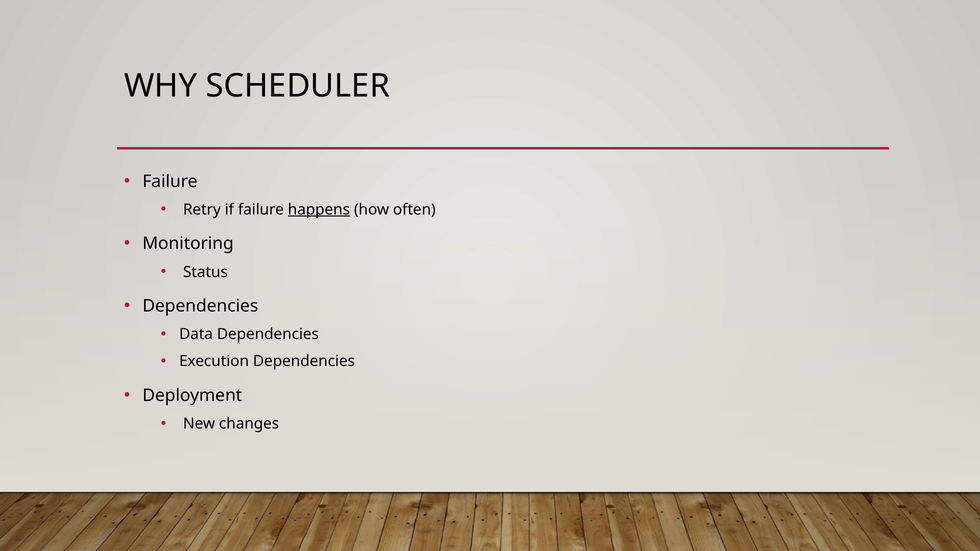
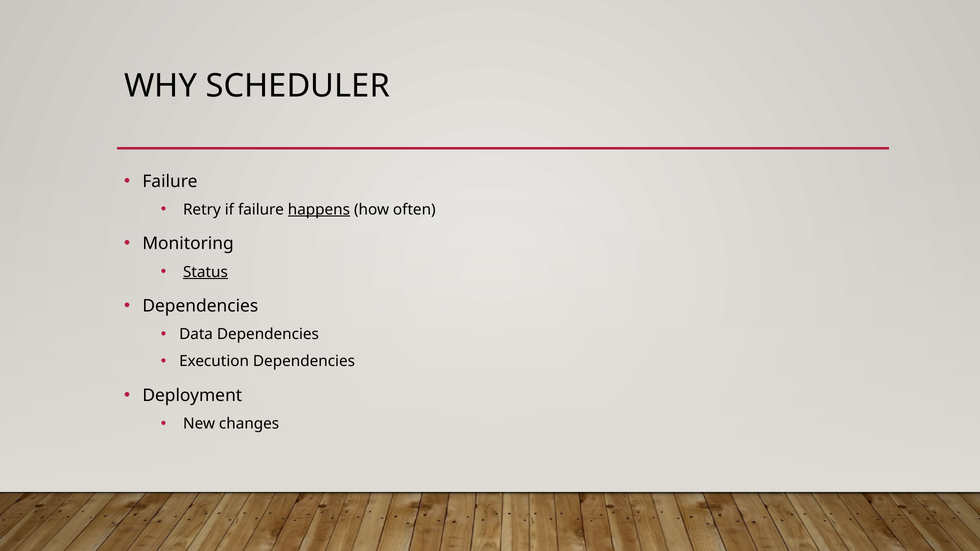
Status underline: none -> present
